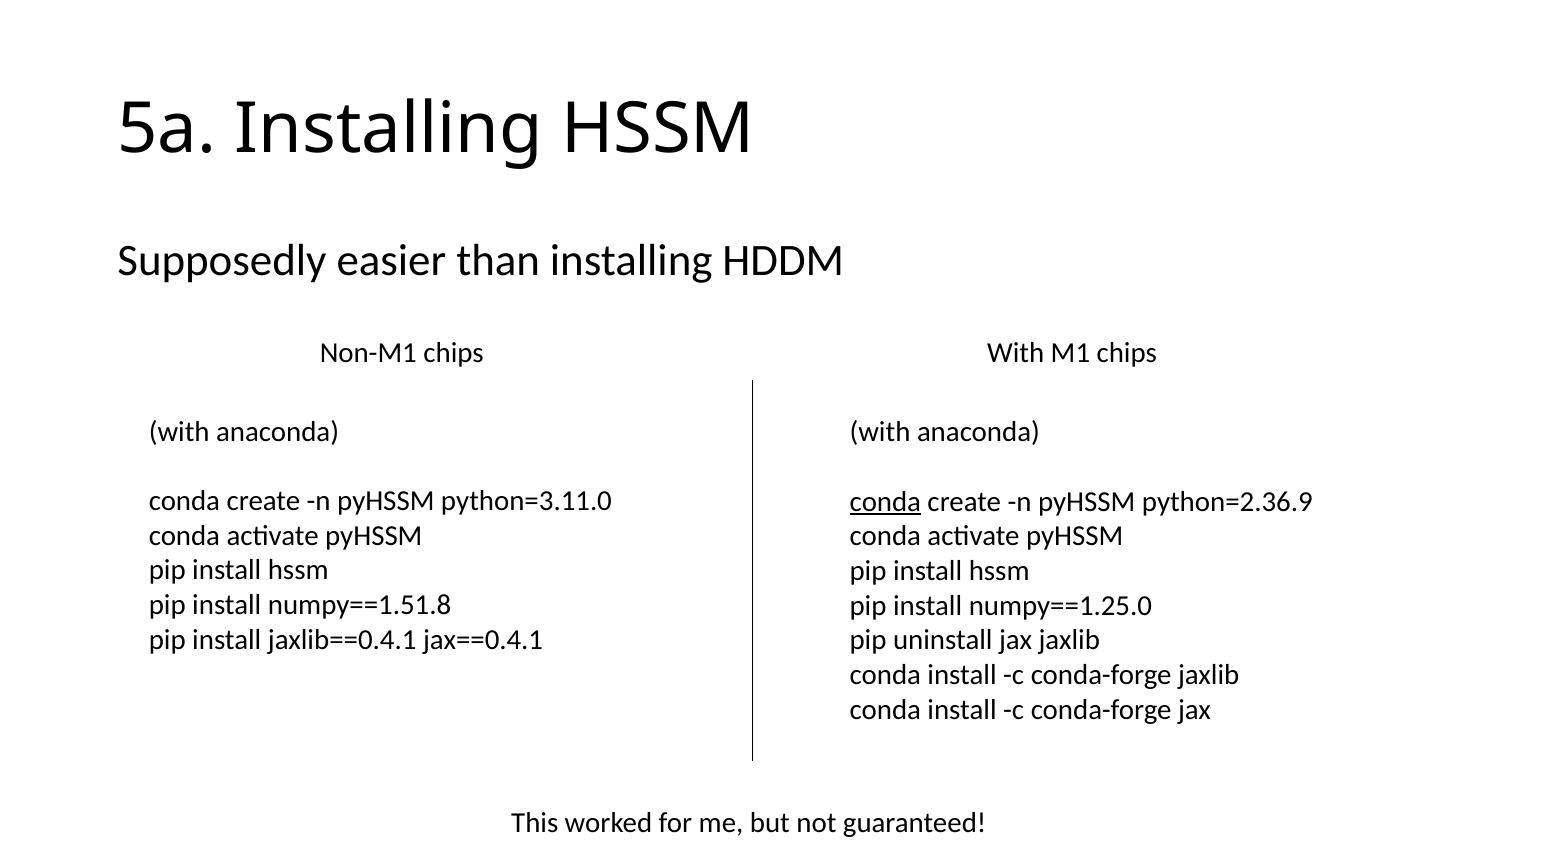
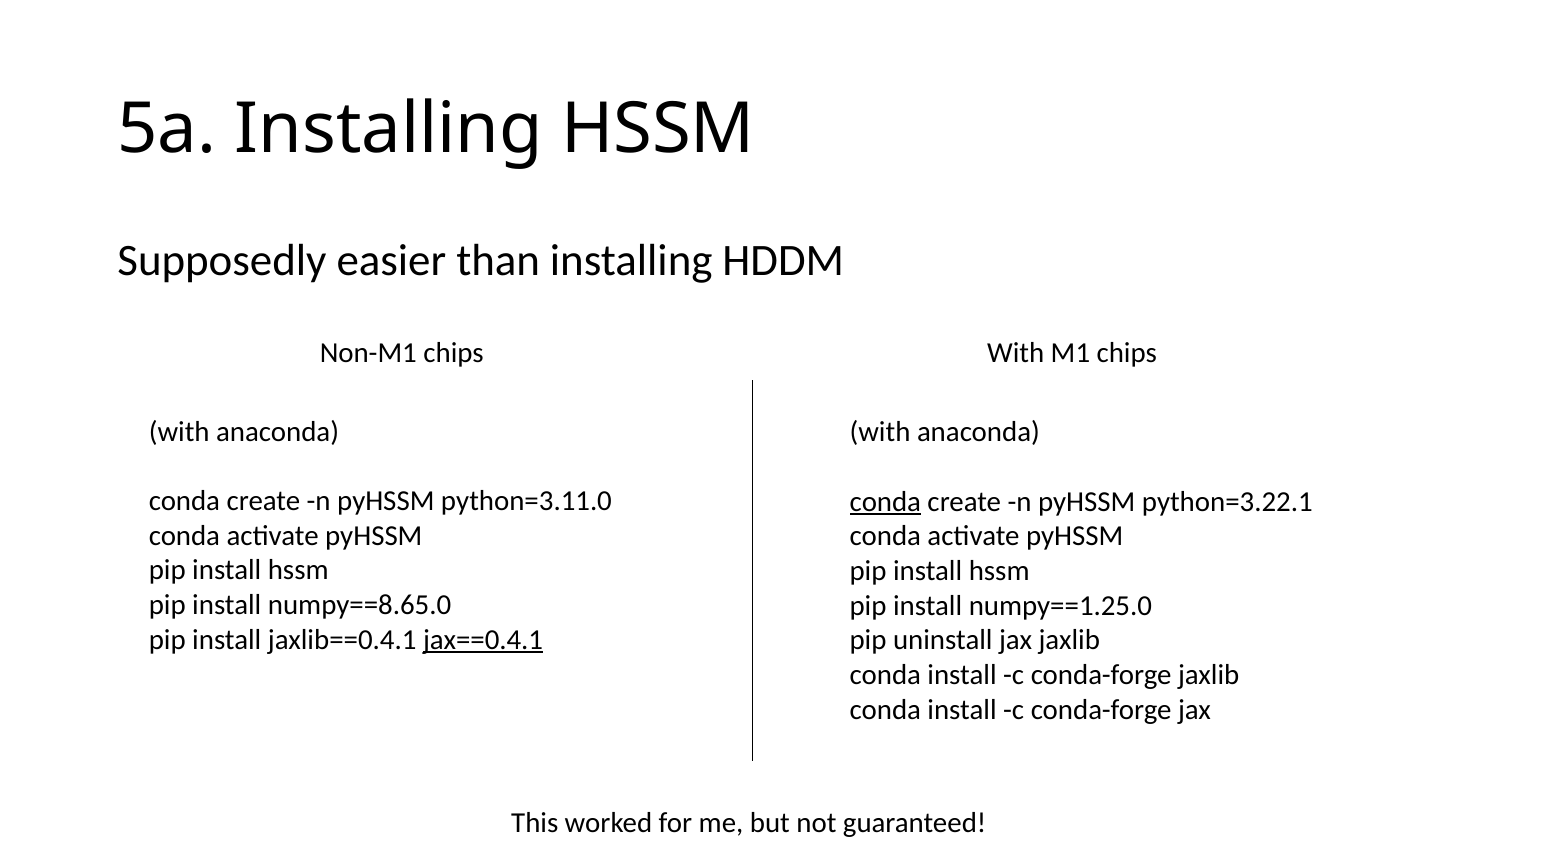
python=2.36.9: python=2.36.9 -> python=3.22.1
numpy==1.51.8: numpy==1.51.8 -> numpy==8.65.0
jax==0.4.1 underline: none -> present
